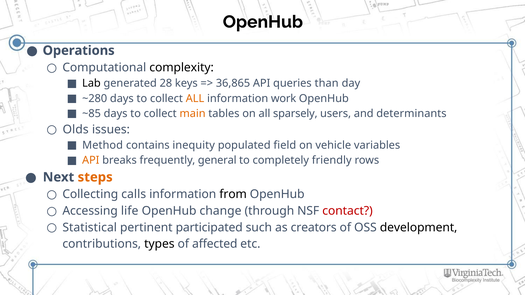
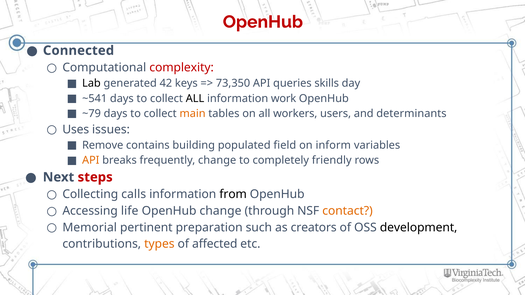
OpenHub at (263, 22) colour: black -> red
Operations: Operations -> Connected
complexity colour: black -> red
28: 28 -> 42
36,865: 36,865 -> 73,350
than: than -> skills
~280: ~280 -> ~541
ALL at (195, 99) colour: orange -> black
~85: ~85 -> ~79
sparsely: sparsely -> workers
Olds: Olds -> Uses
Method: Method -> Remove
inequity: inequity -> building
vehicle: vehicle -> inform
frequently general: general -> change
steps colour: orange -> red
contact colour: red -> orange
Statistical: Statistical -> Memorial
participated: participated -> preparation
types colour: black -> orange
